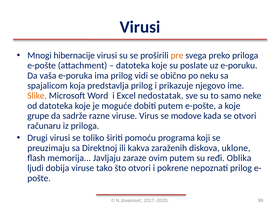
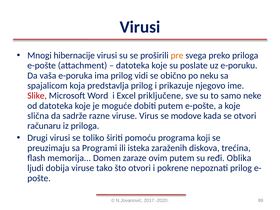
Slike colour: orange -> red
nedostatak: nedostatak -> priključene
grupe: grupe -> slična
Direktnoj: Direktnoj -> Programi
kakva: kakva -> isteka
uklone: uklone -> trećina
Javljaju: Javljaju -> Domen
